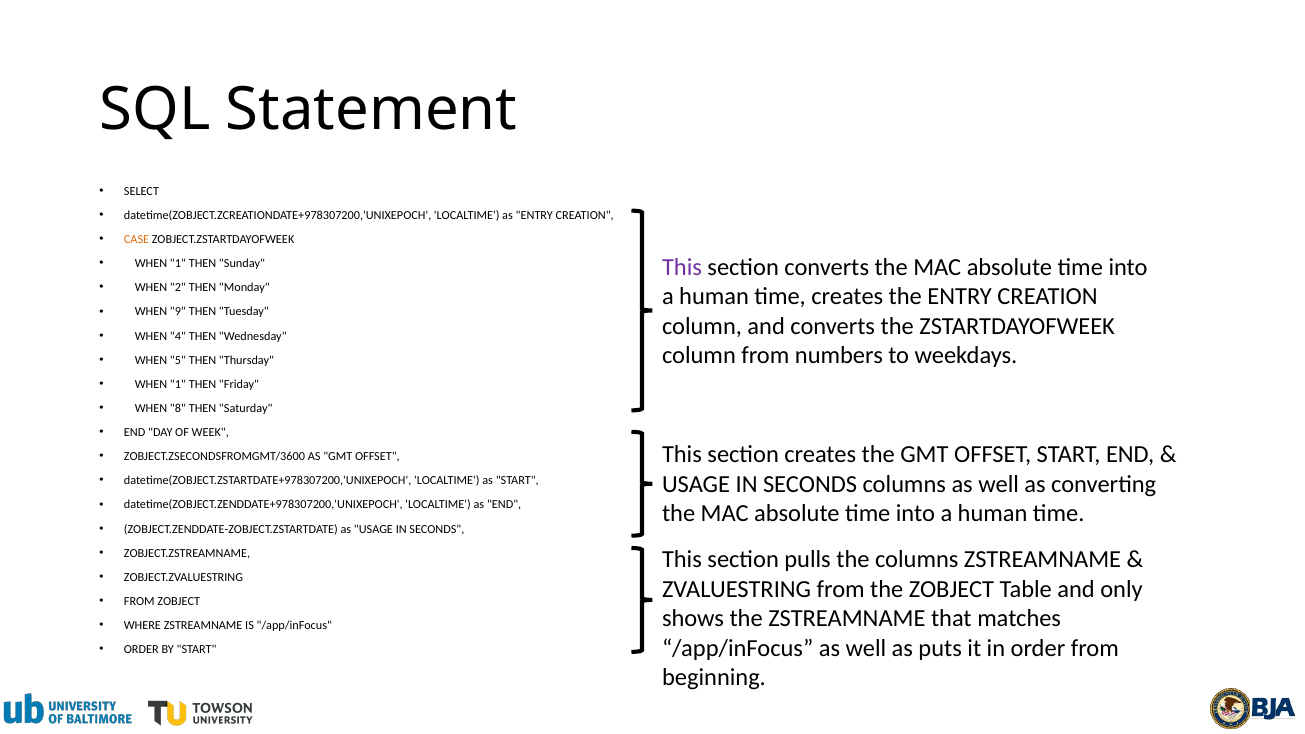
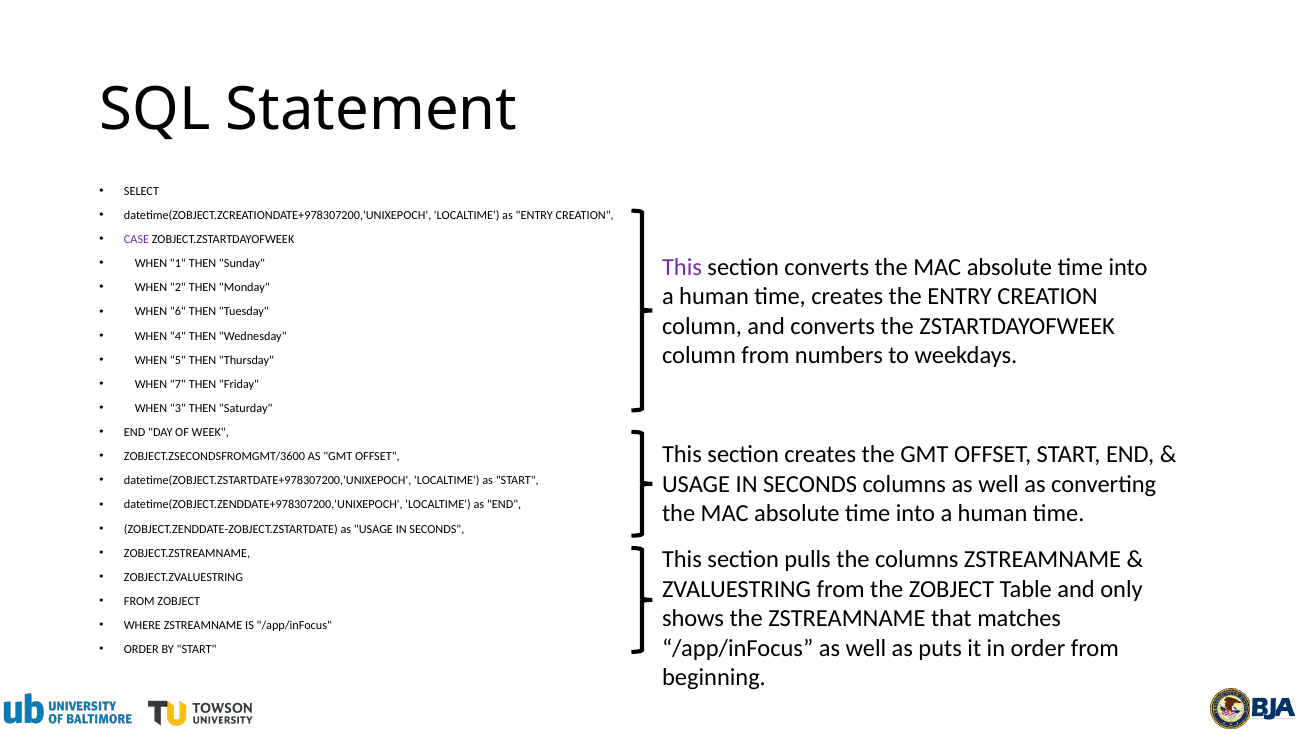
CASE colour: orange -> purple
9: 9 -> 6
1 at (178, 384): 1 -> 7
8: 8 -> 3
